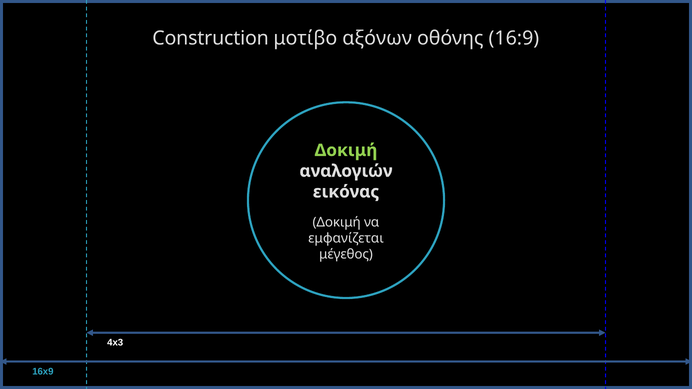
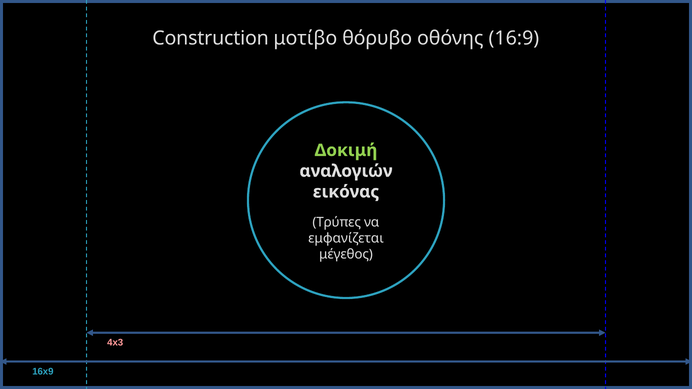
αξόνων: αξόνων -> θόρυβο
Δοκιμή at (337, 222): Δοκιμή -> Τρύπες
4x3 colour: white -> pink
